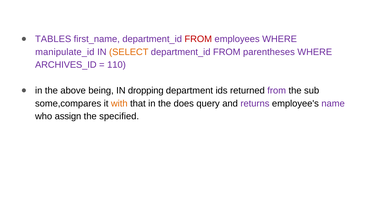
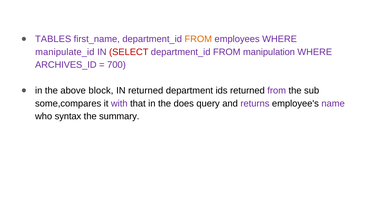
FROM at (198, 39) colour: red -> orange
SELECT colour: orange -> red
parentheses: parentheses -> manipulation
110: 110 -> 700
being: being -> block
IN dropping: dropping -> returned
with colour: orange -> purple
assign: assign -> syntax
specified: specified -> summary
